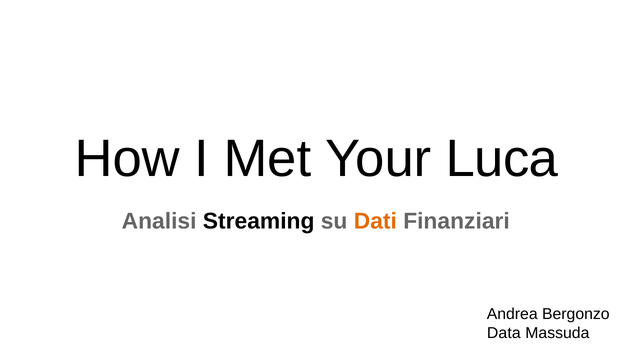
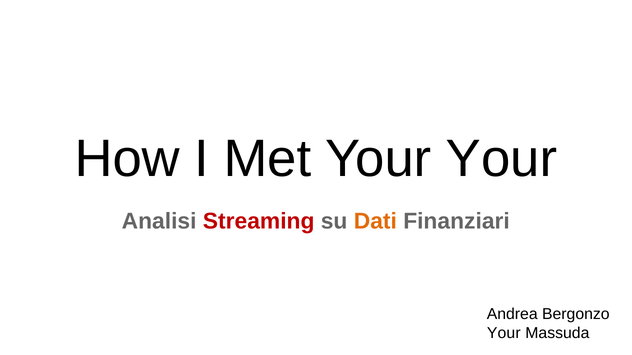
Your Luca: Luca -> Your
Streaming colour: black -> red
Data at (504, 333): Data -> Your
